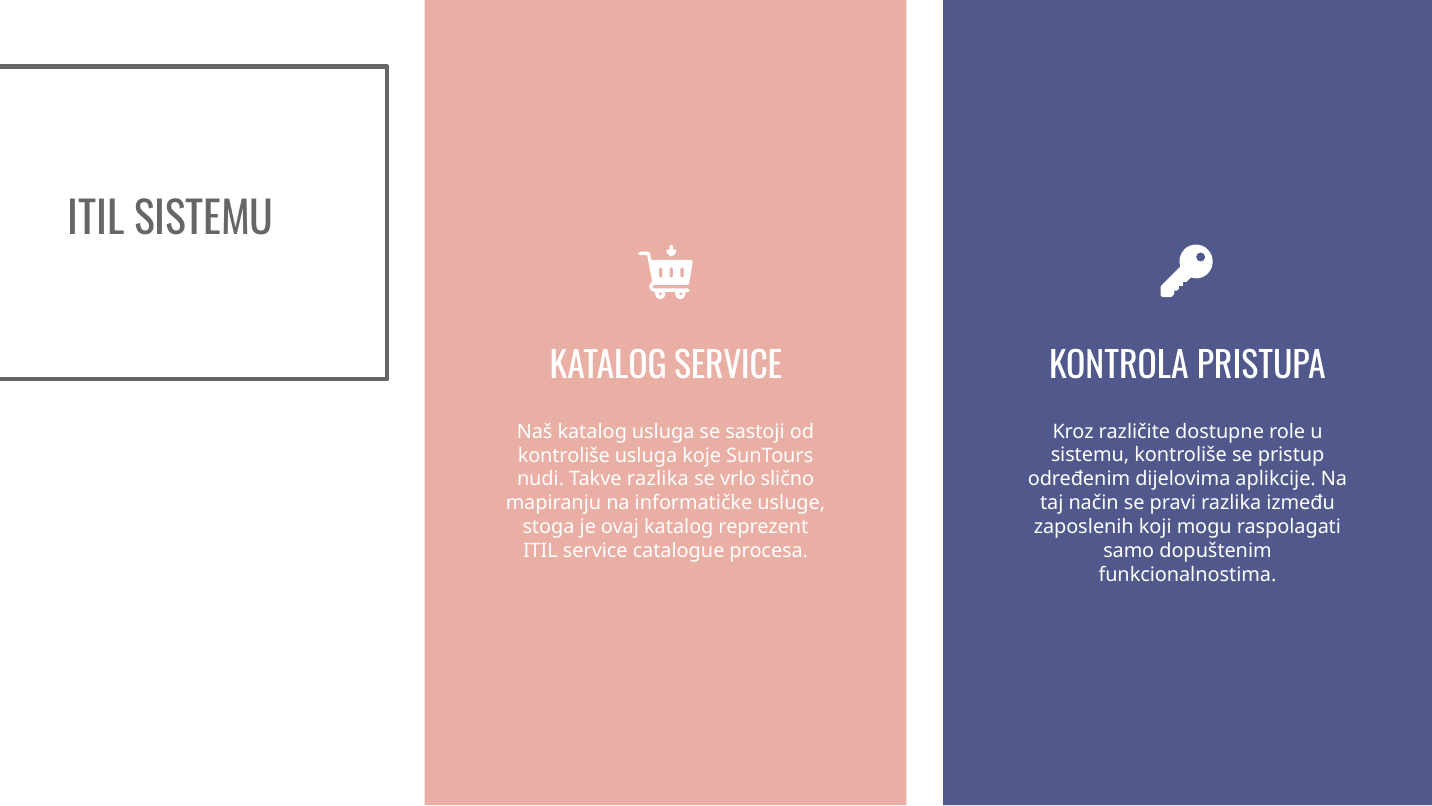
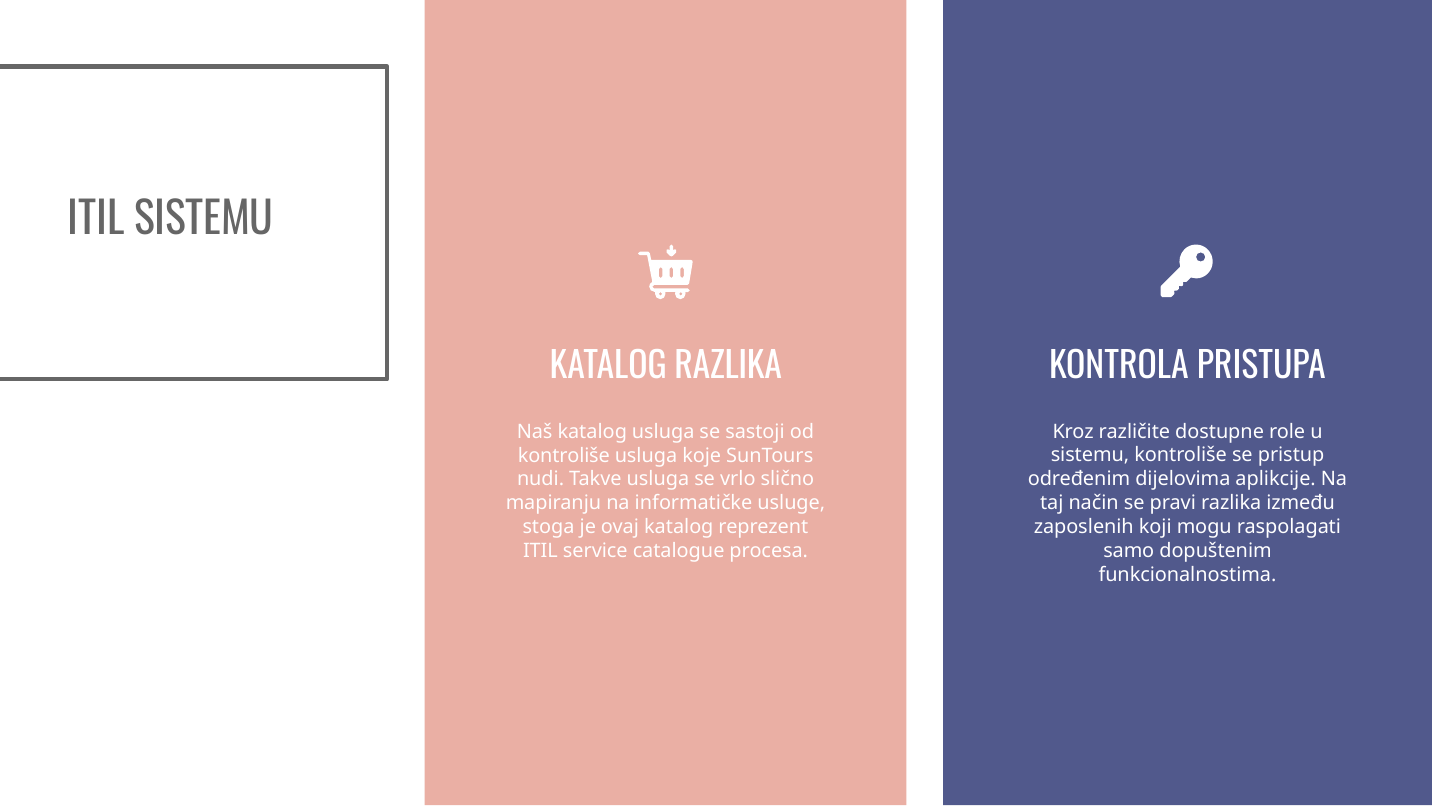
KATALOG SERVICE: SERVICE -> RAZLIKA
Takve razlika: razlika -> usluga
